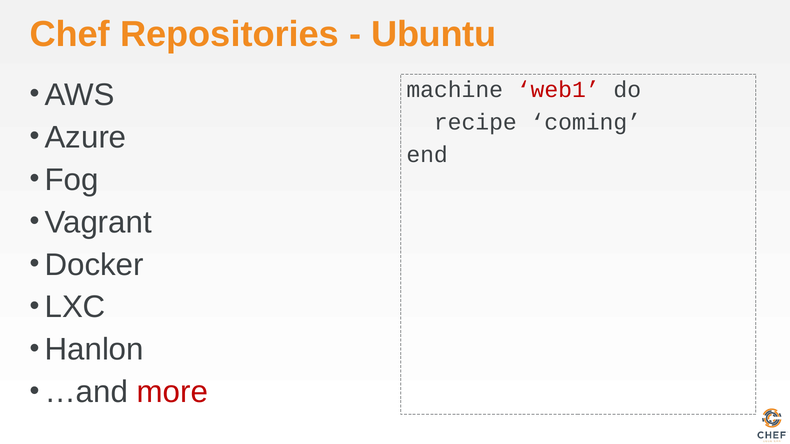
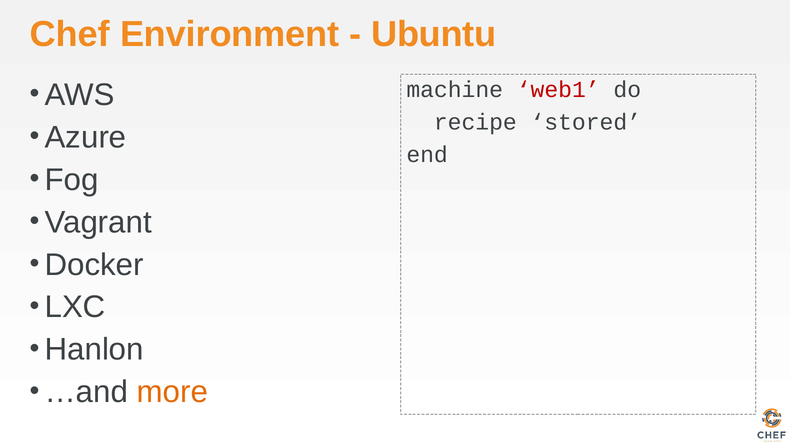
Repositories: Repositories -> Environment
coming: coming -> stored
more colour: red -> orange
